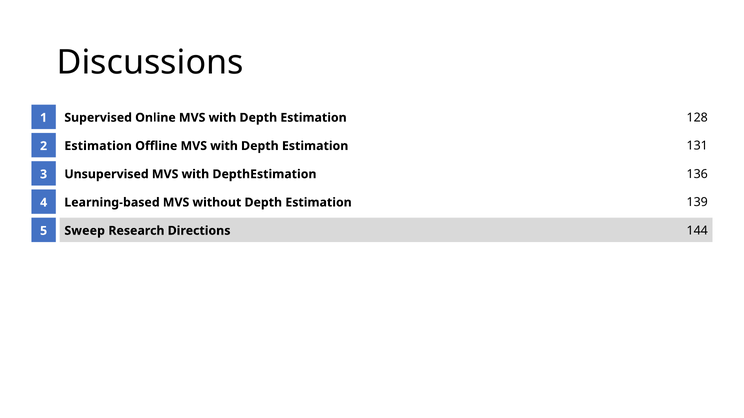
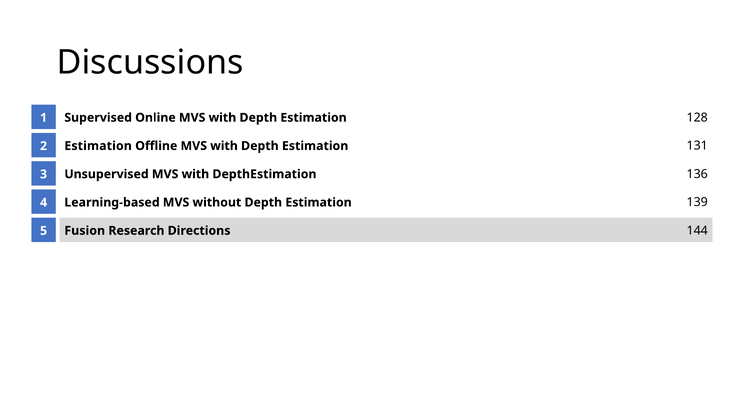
Sweep: Sweep -> Fusion
